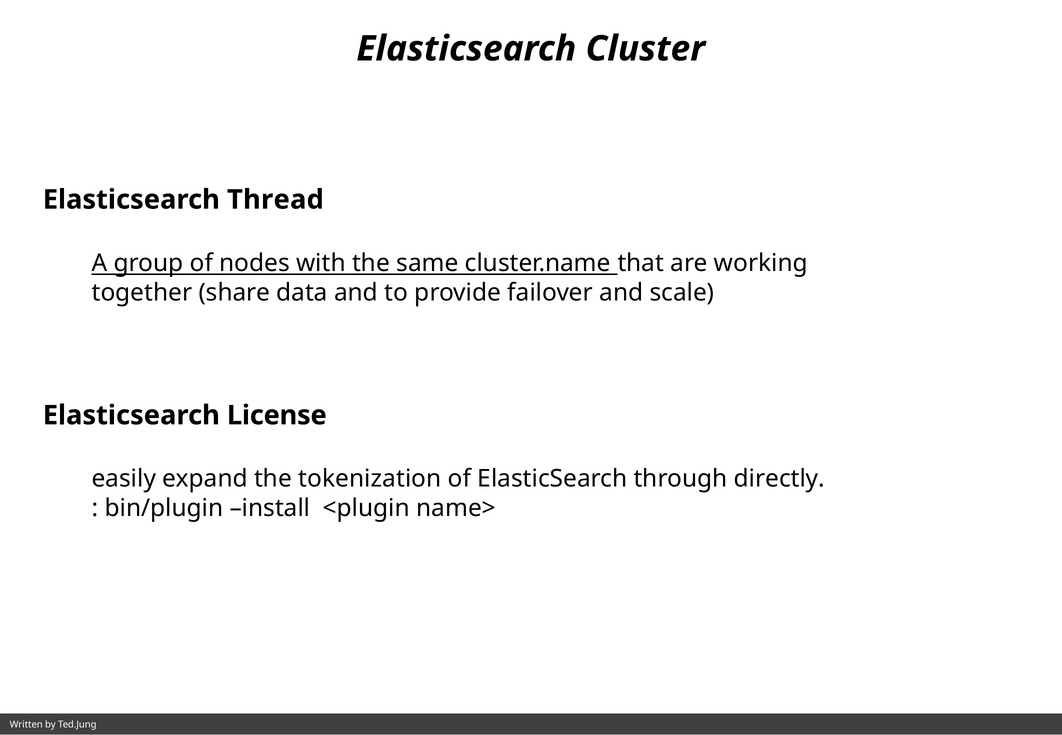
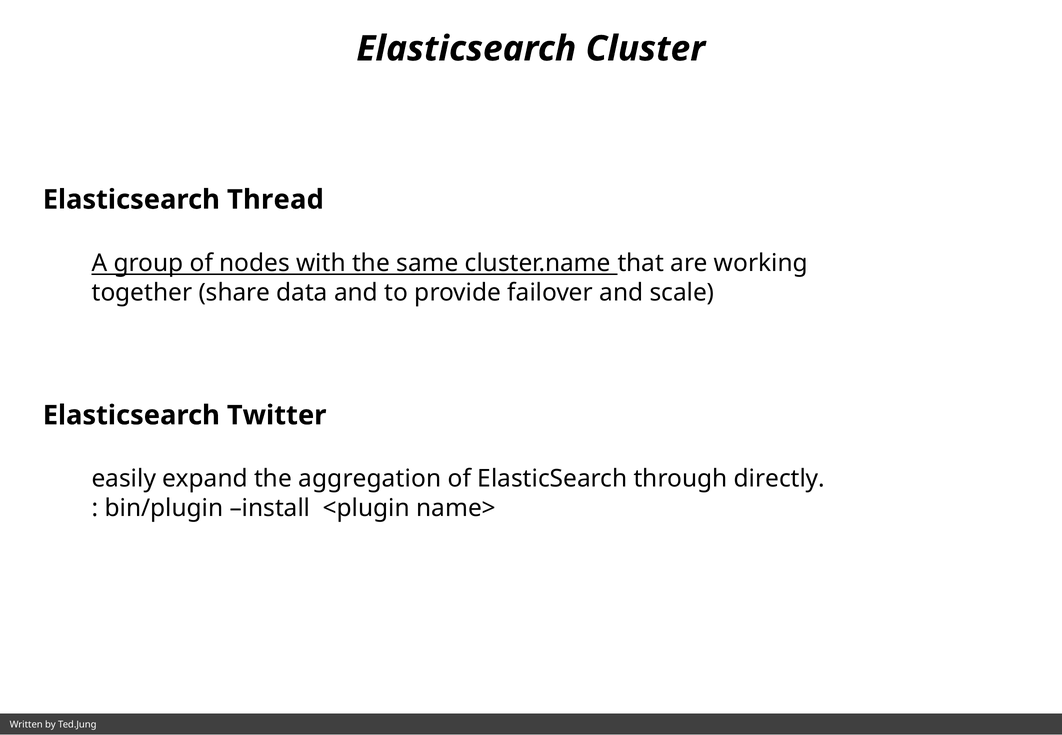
License: License -> Twitter
tokenization: tokenization -> aggregation
